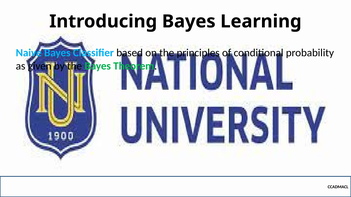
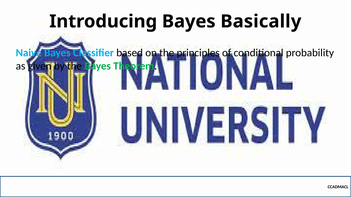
Learning: Learning -> Basically
